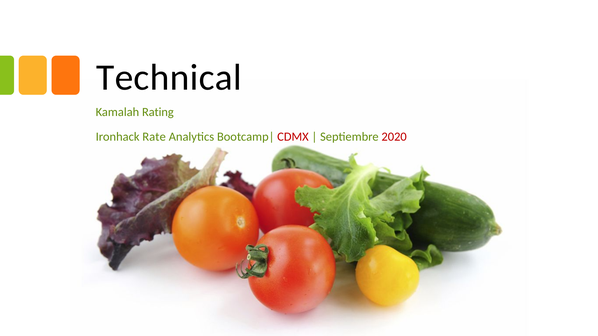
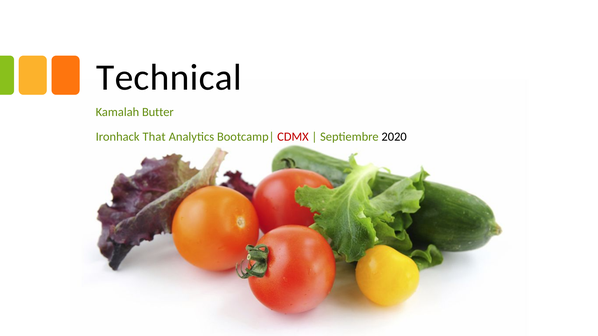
Rating: Rating -> Butter
Rate: Rate -> That
2020 colour: red -> black
